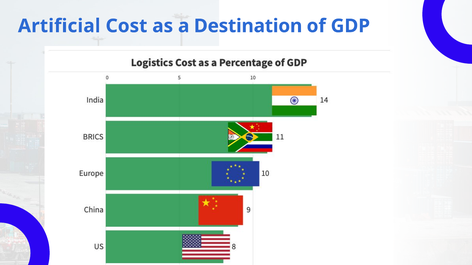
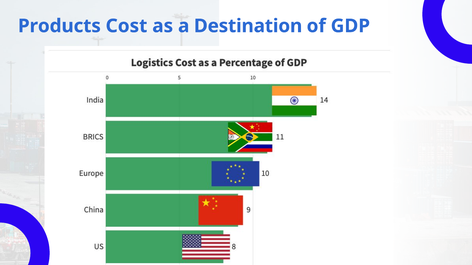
Artificial: Artificial -> Products
